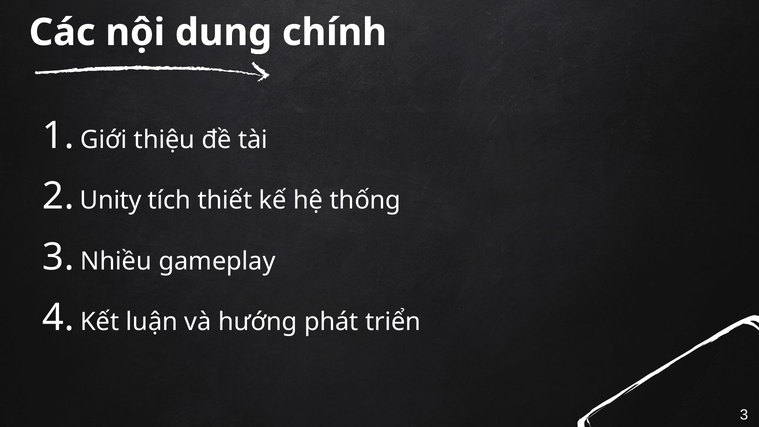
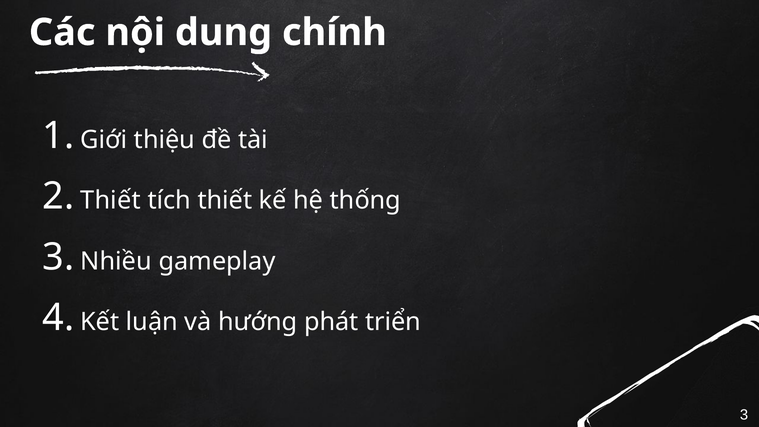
Unity at (111, 201): Unity -> Thiết
